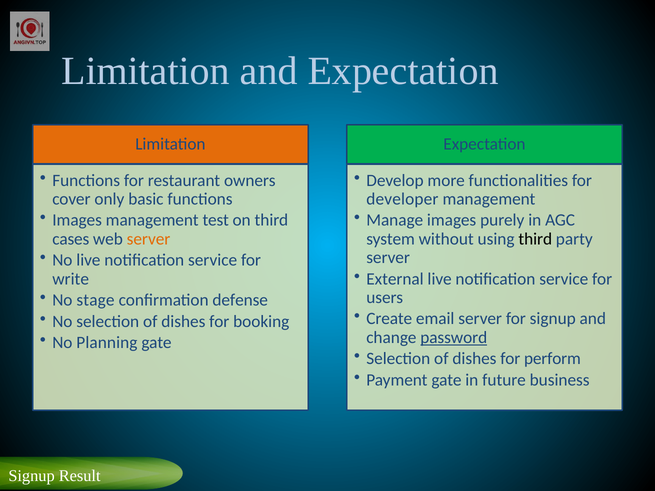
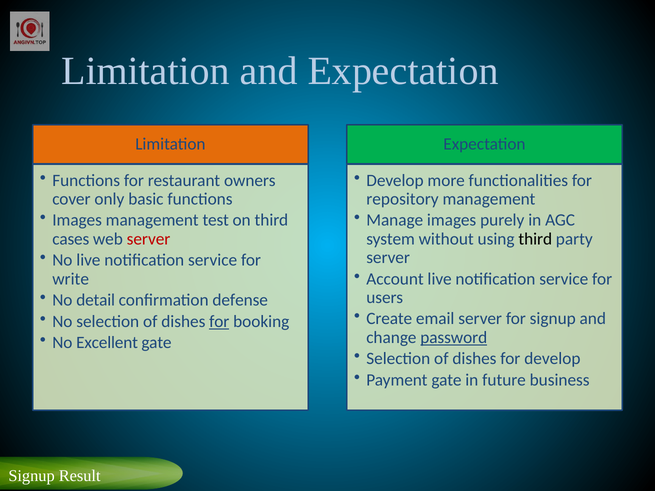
developer: developer -> repository
server at (149, 239) colour: orange -> red
External: External -> Account
stage: stage -> detail
for at (219, 322) underline: none -> present
Planning: Planning -> Excellent
for perform: perform -> develop
